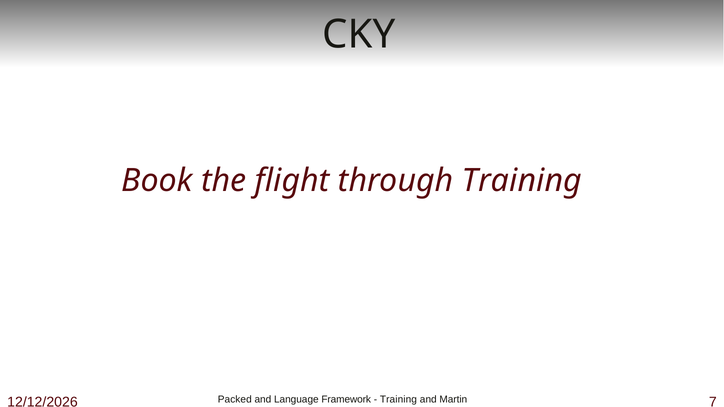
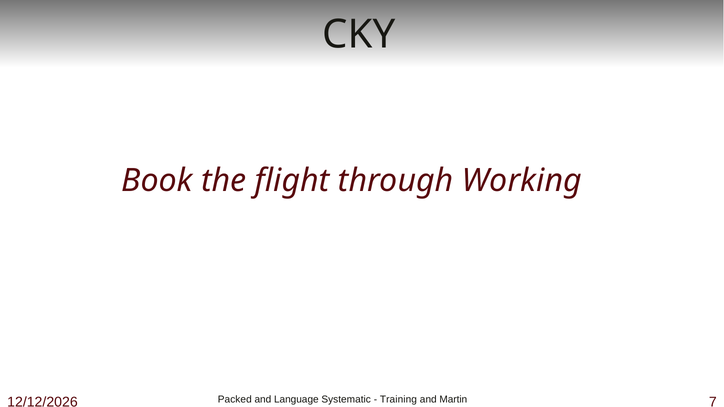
through Training: Training -> Working
Framework: Framework -> Systematic
